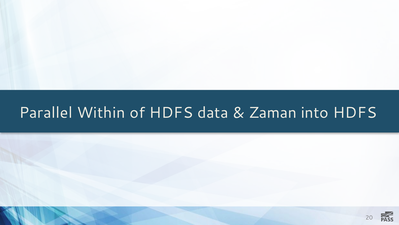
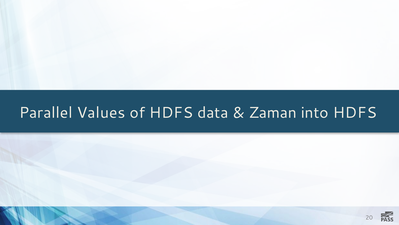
Within: Within -> Values
